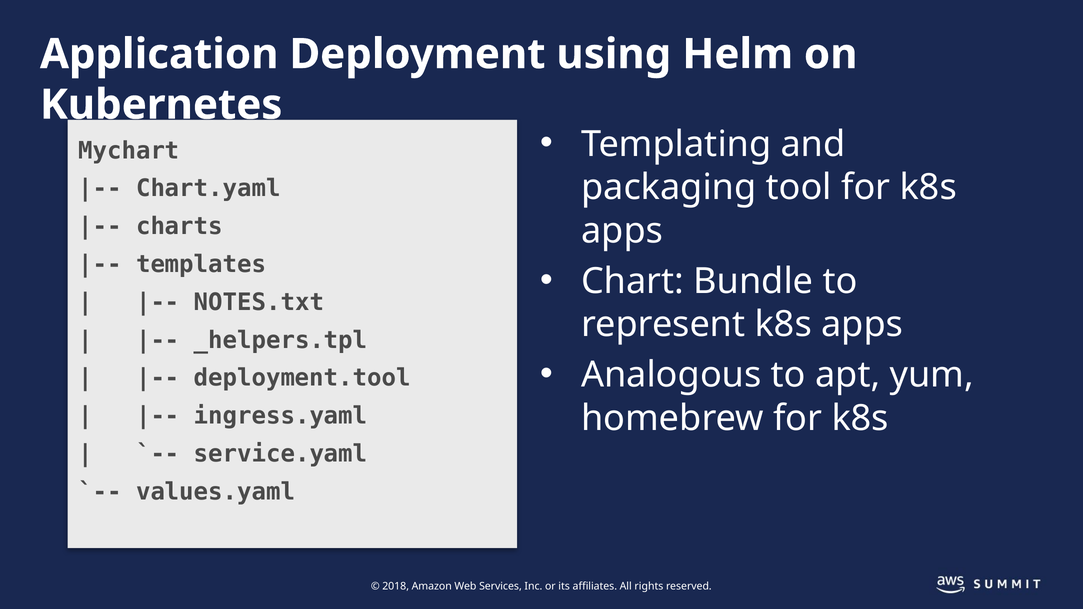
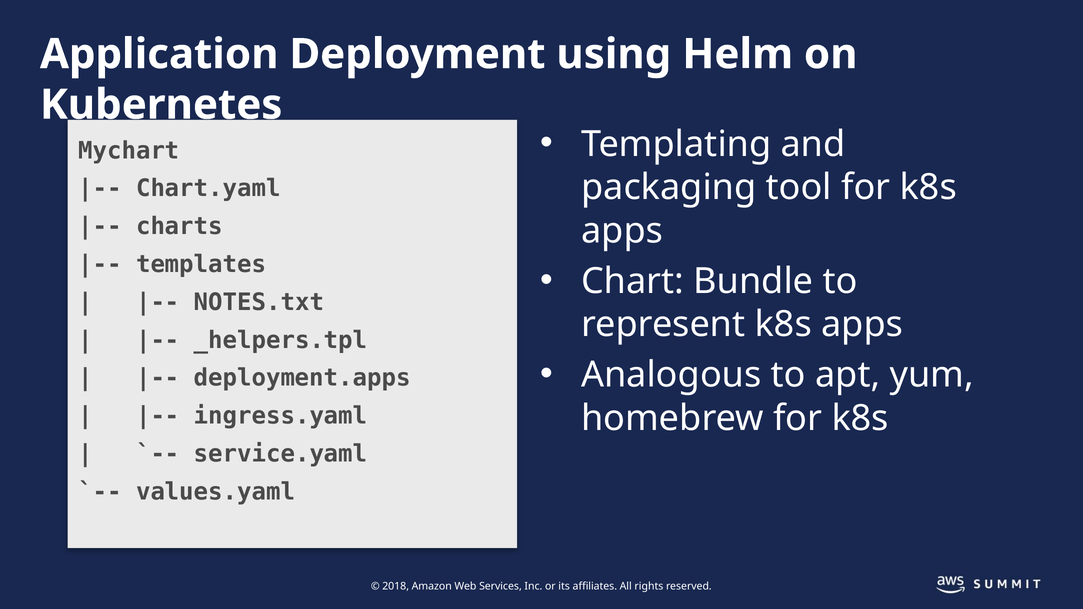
deployment.tool: deployment.tool -> deployment.apps
